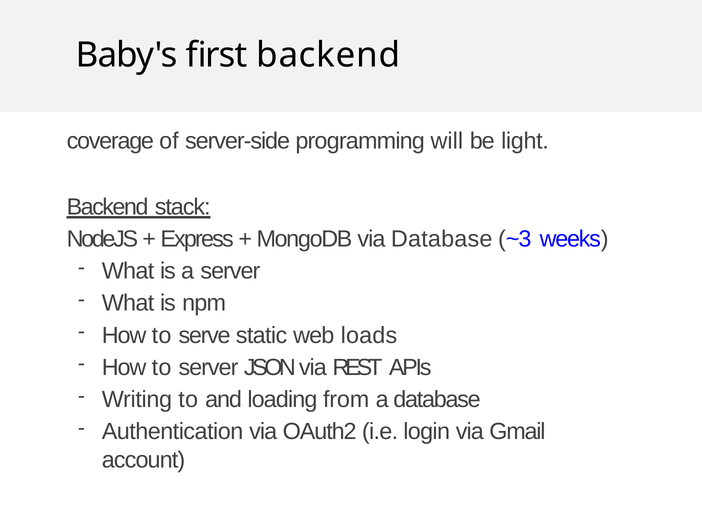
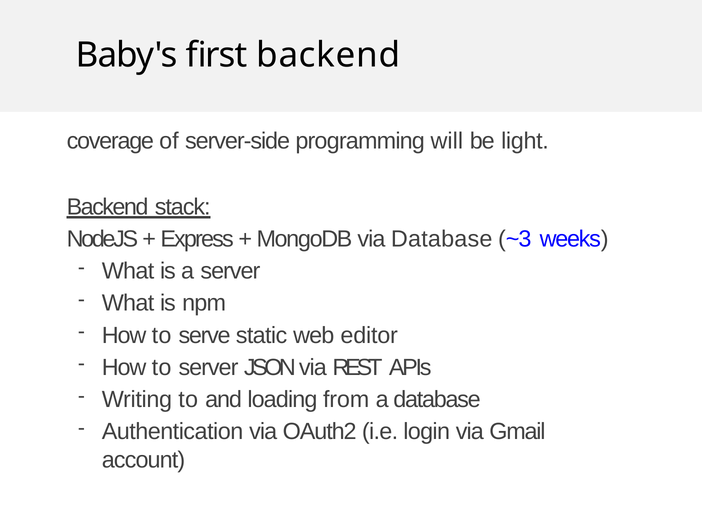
loads: loads -> editor
